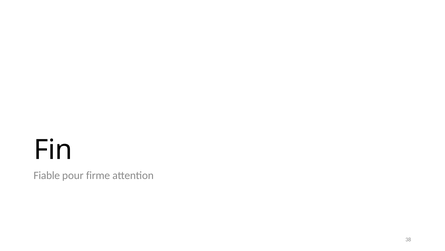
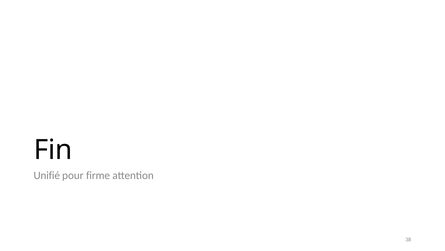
Fiable: Fiable -> Unifié
